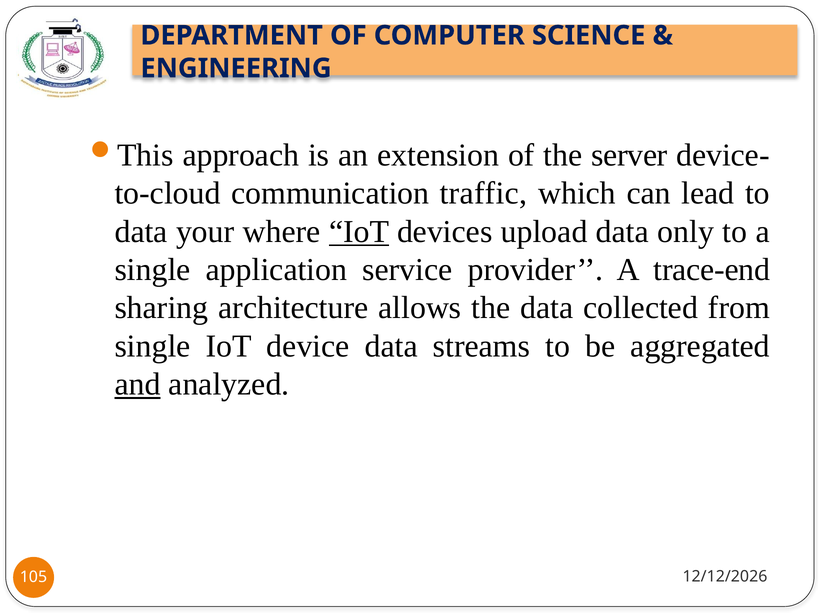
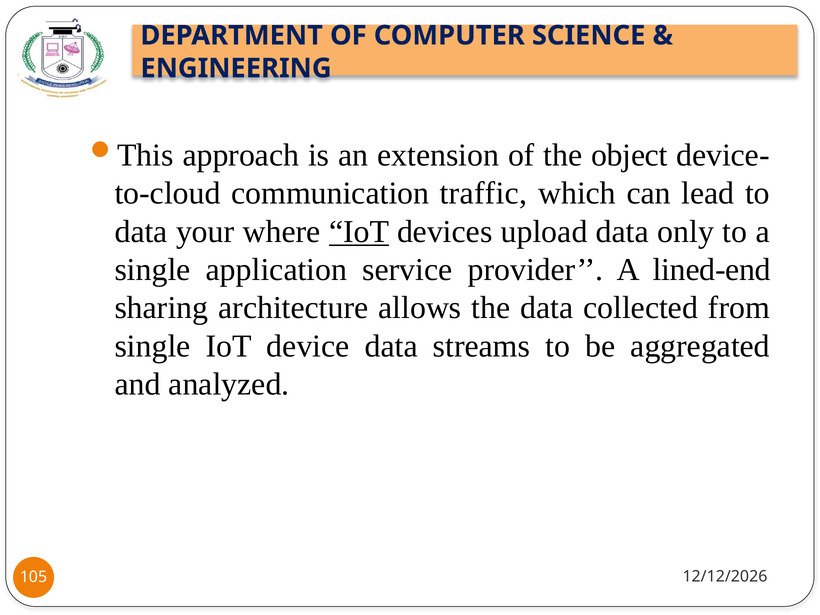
server: server -> object
trace-end: trace-end -> lined-end
and underline: present -> none
